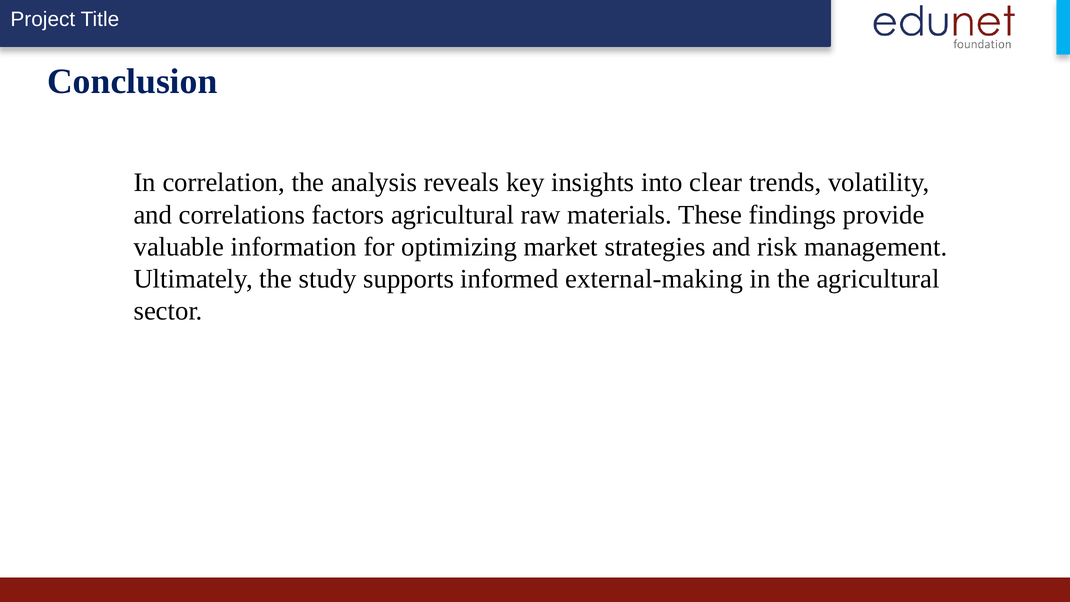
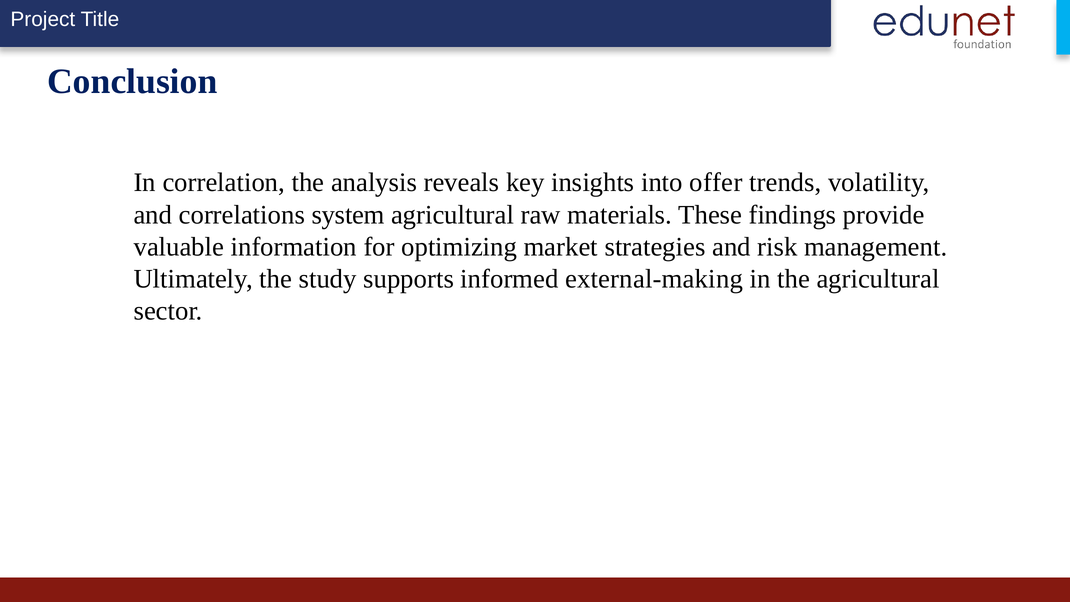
clear: clear -> offer
factors: factors -> system
